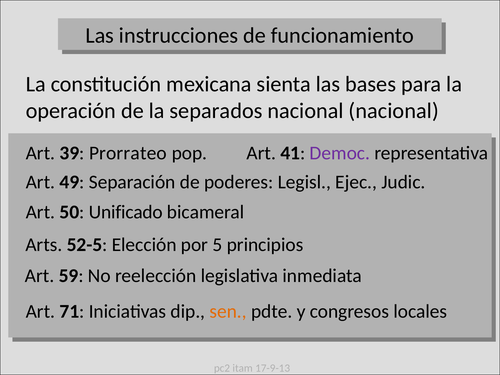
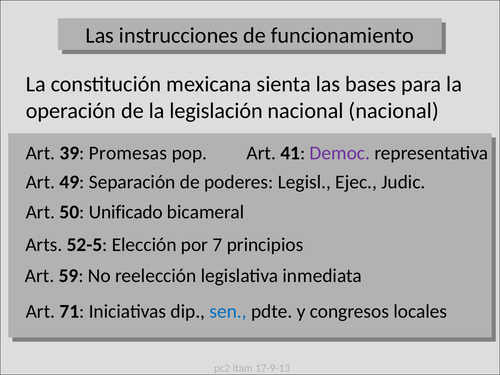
separados: separados -> legislación
Prorrateo: Prorrateo -> Promesas
5: 5 -> 7
sen colour: orange -> blue
